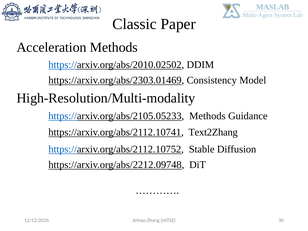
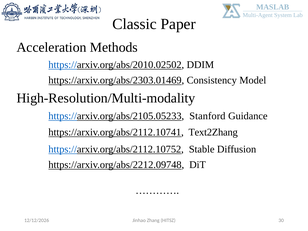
https://arxiv.org/abs/2105.05233 Methods: Methods -> Stanford
